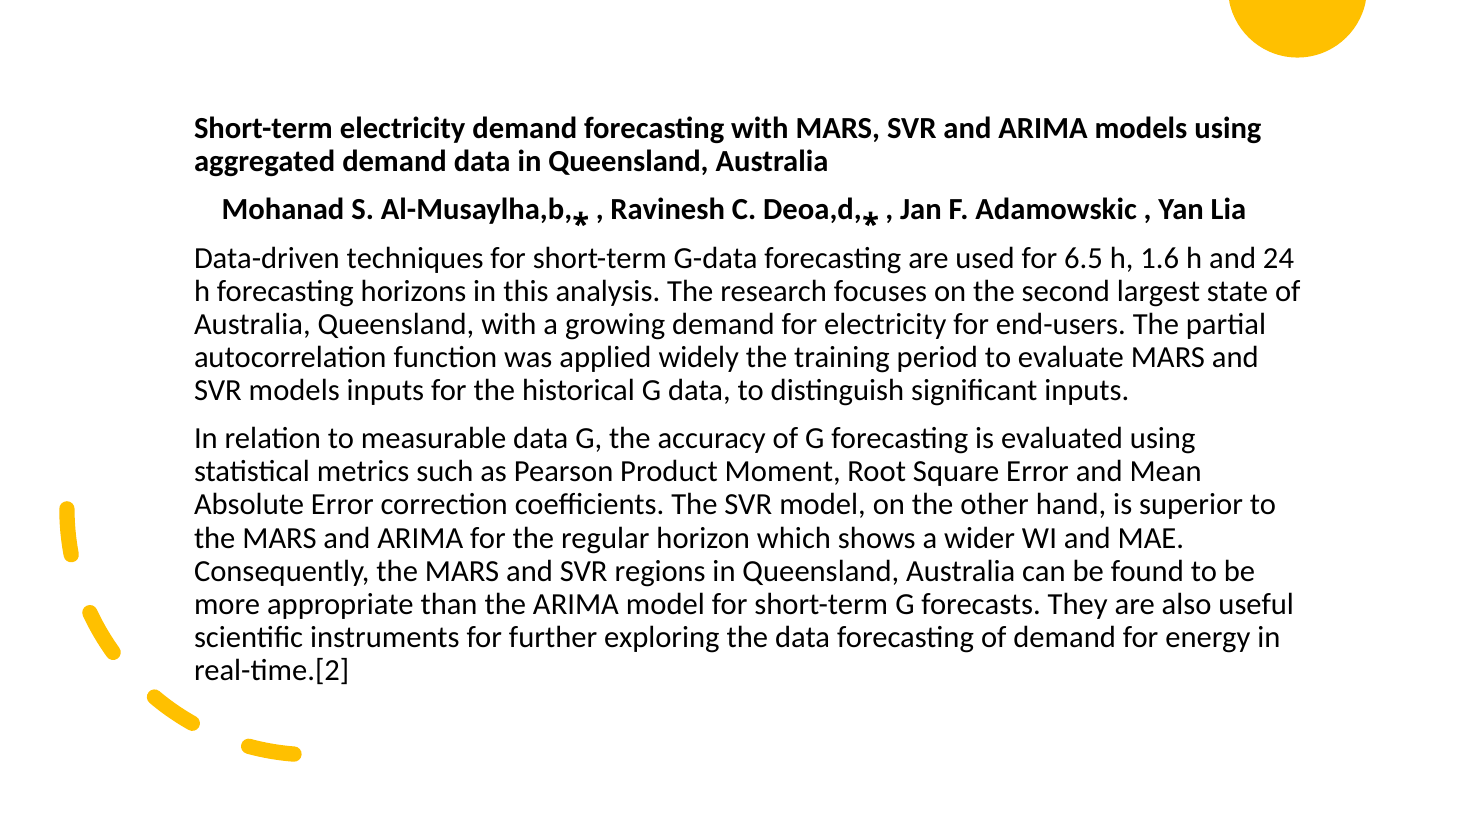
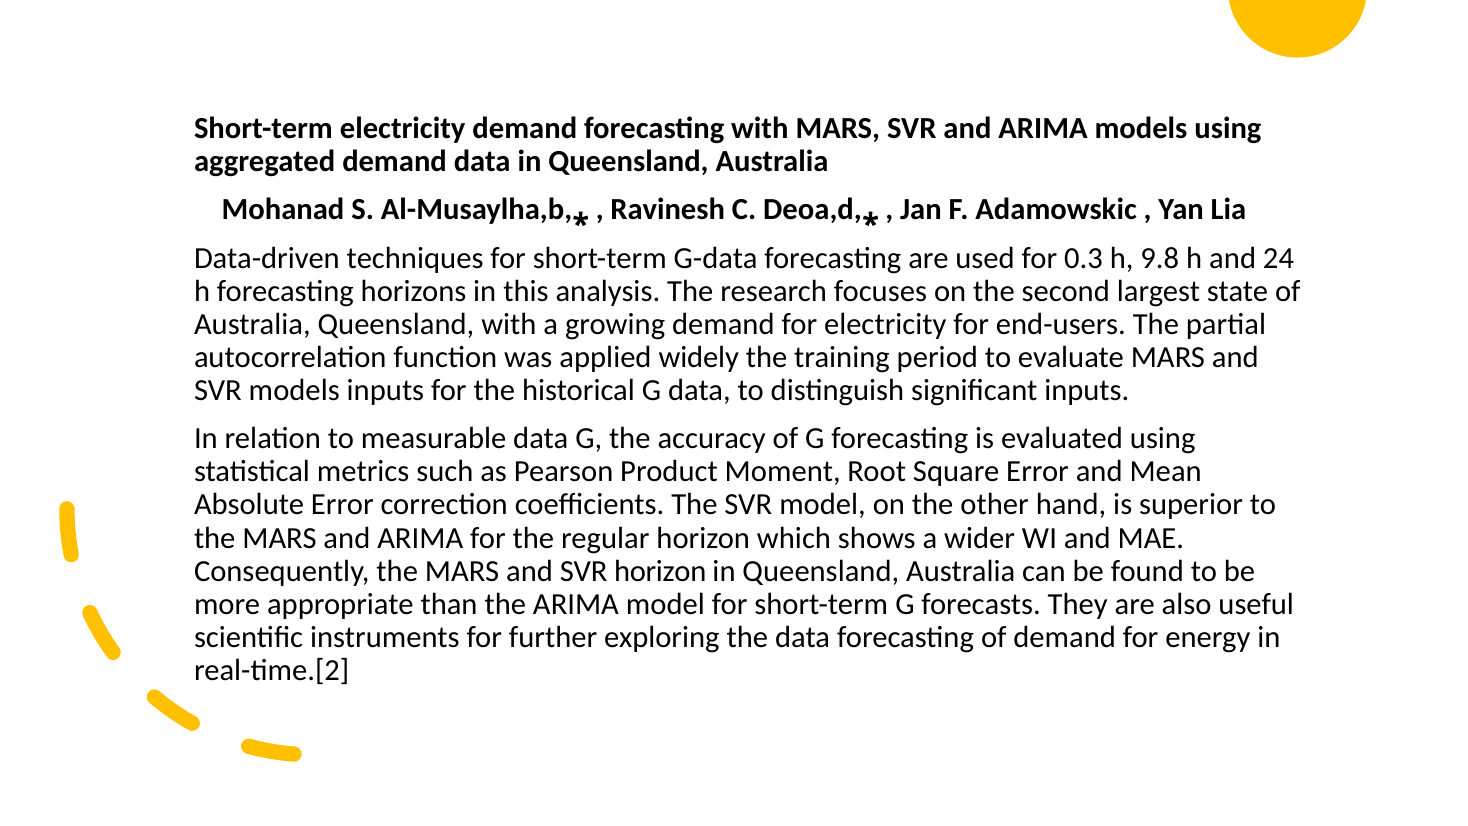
6.5: 6.5 -> 0.3
1.6: 1.6 -> 9.8
SVR regions: regions -> horizon
